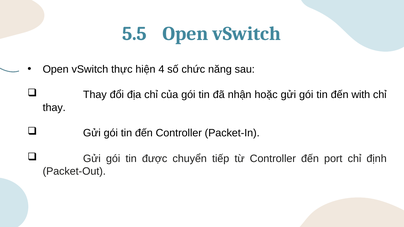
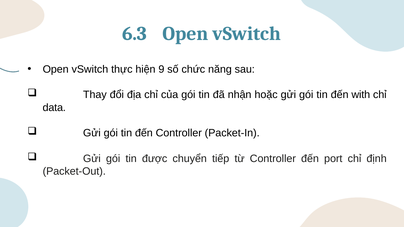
5.5: 5.5 -> 6.3
4: 4 -> 9
thay at (54, 108): thay -> data
